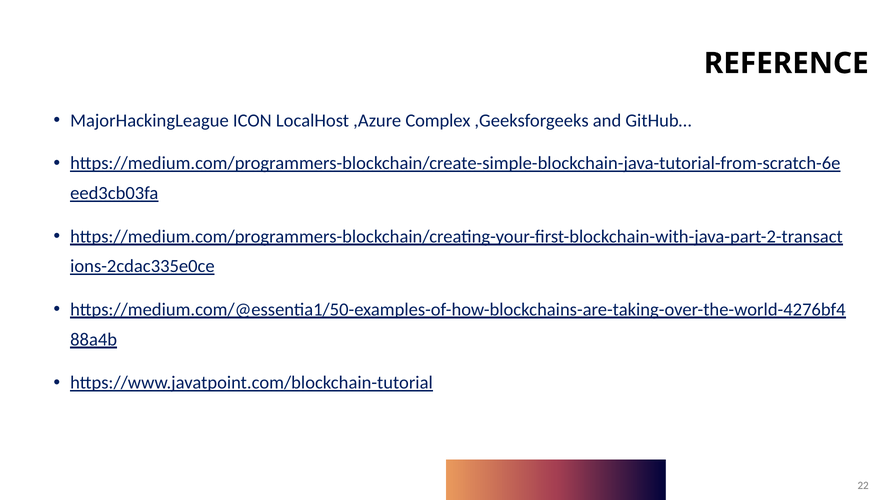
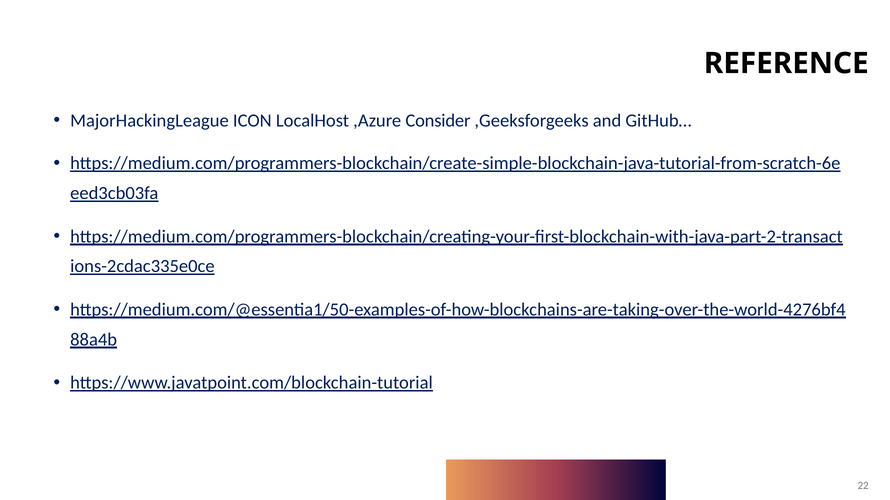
Complex: Complex -> Consider
